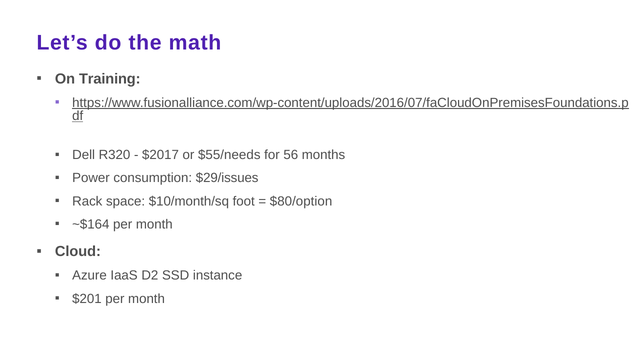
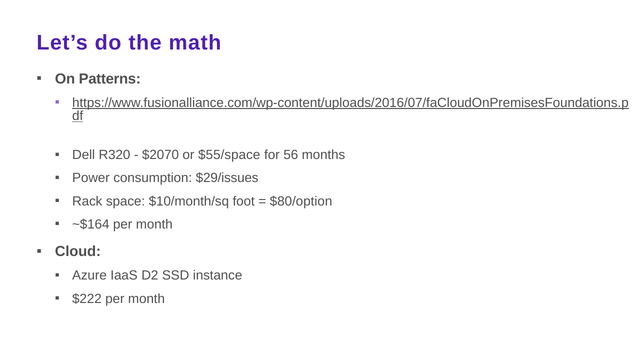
Training: Training -> Patterns
$2017: $2017 -> $2070
$55/needs: $55/needs -> $55/space
$201: $201 -> $222
